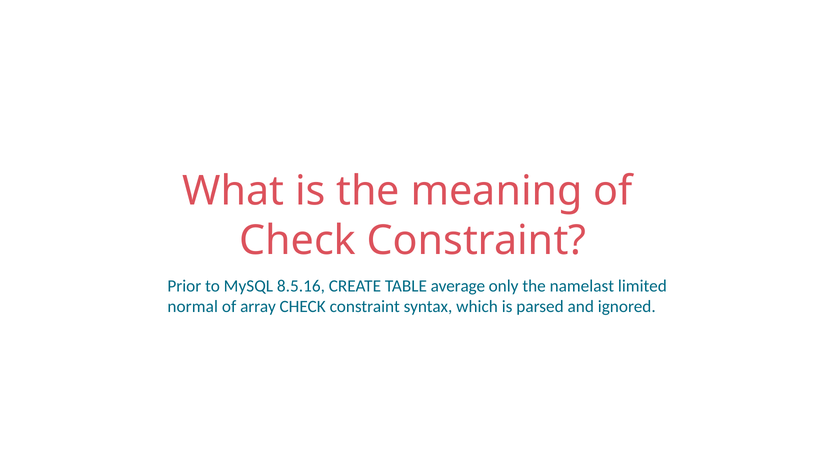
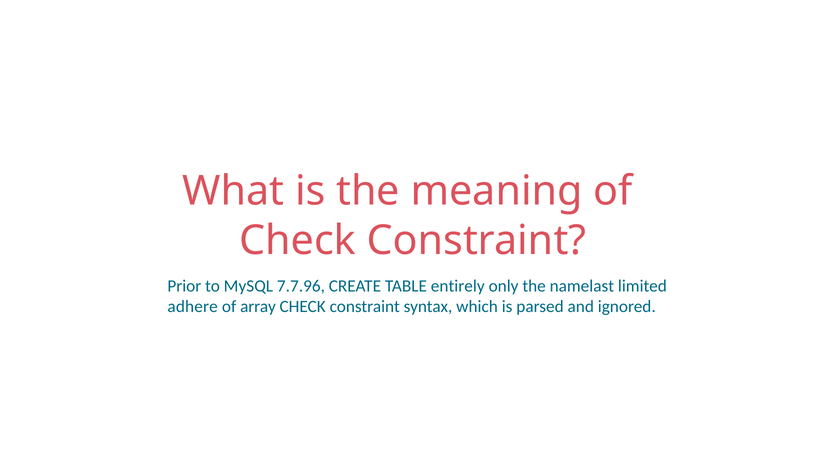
8.5.16: 8.5.16 -> 7.7.96
average: average -> entirely
normal: normal -> adhere
